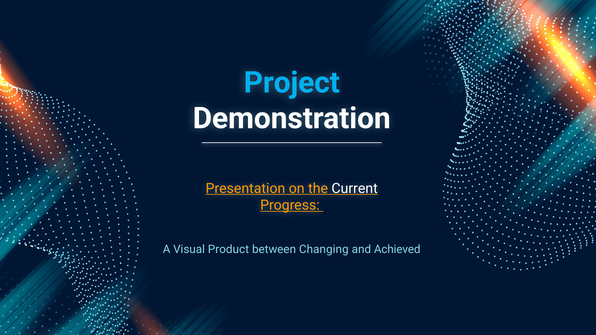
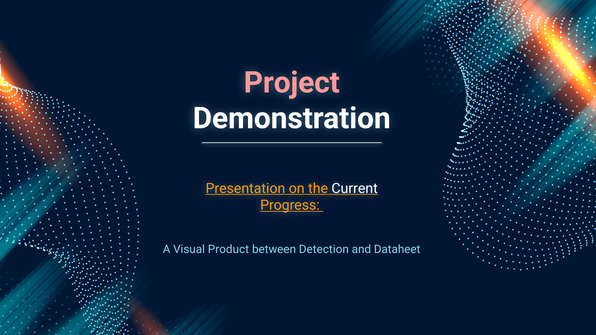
Project colour: light blue -> pink
Changing: Changing -> Detection
Achieved: Achieved -> Dataheet
